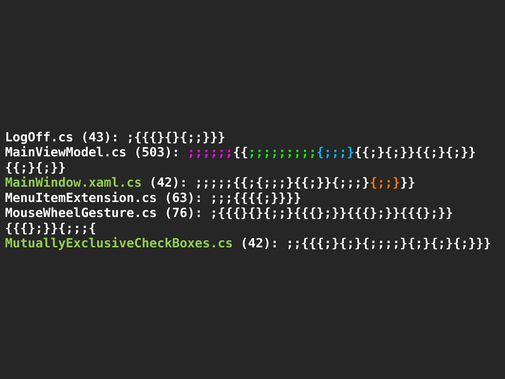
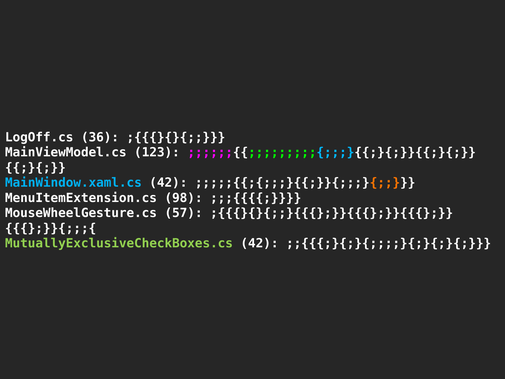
43: 43 -> 36
503: 503 -> 123
MainWindow.xaml.cs colour: light green -> light blue
63: 63 -> 98
76: 76 -> 57
